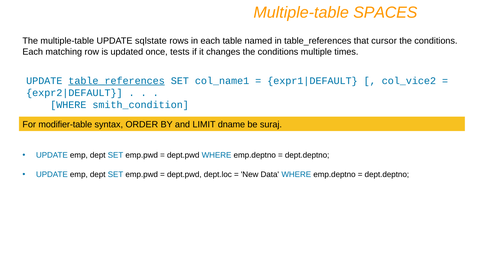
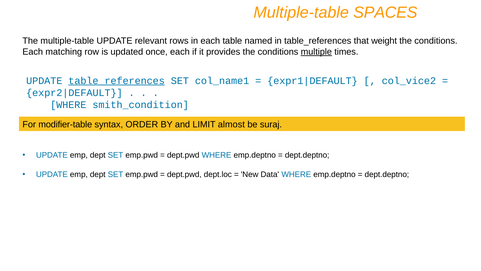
sqlstate: sqlstate -> relevant
cursor: cursor -> weight
once tests: tests -> each
changes: changes -> provides
multiple underline: none -> present
dname: dname -> almost
